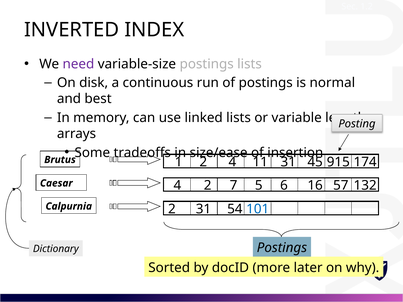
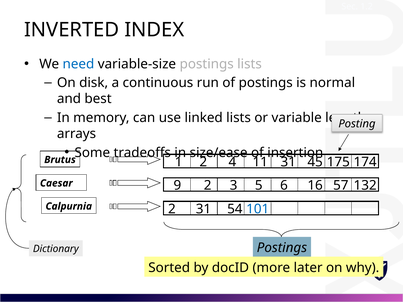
need colour: purple -> blue
915: 915 -> 175
Caesar 4: 4 -> 9
7: 7 -> 3
